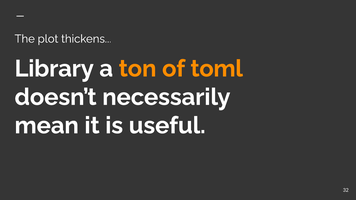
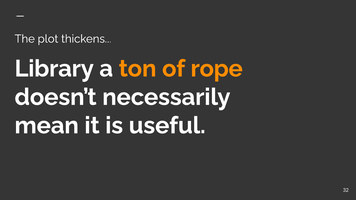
toml: toml -> rope
